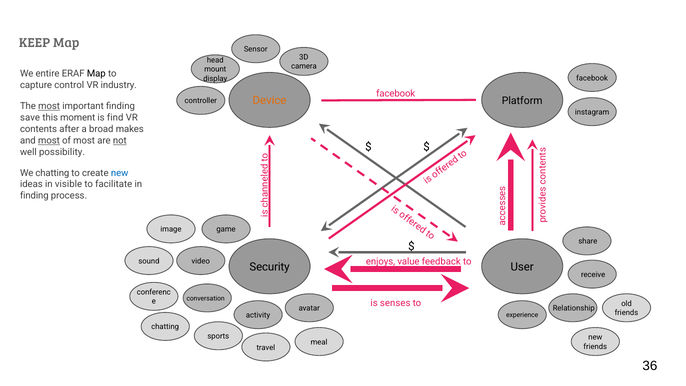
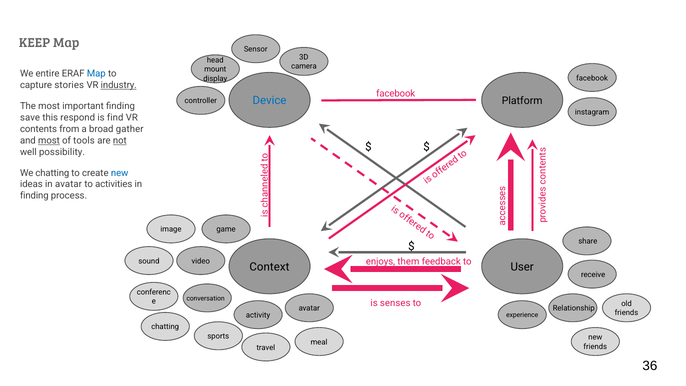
Map at (96, 74) colour: black -> blue
control: control -> stories
industry underline: none -> present
Device colour: orange -> blue
most at (49, 106) underline: present -> none
moment: moment -> respond
after: after -> from
makes: makes -> gather
of most: most -> tools
in visible: visible -> avatar
facilitate: facilitate -> activities
value: value -> them
Security: Security -> Context
